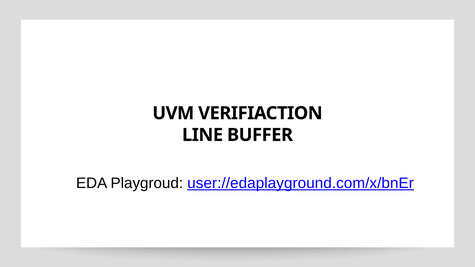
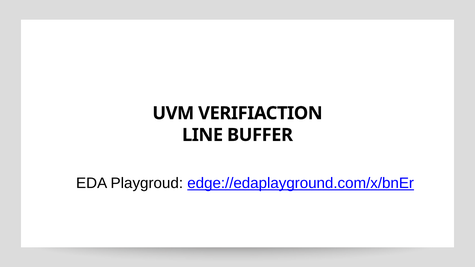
user://edaplayground.com/x/bnEr: user://edaplayground.com/x/bnEr -> edge://edaplayground.com/x/bnEr
